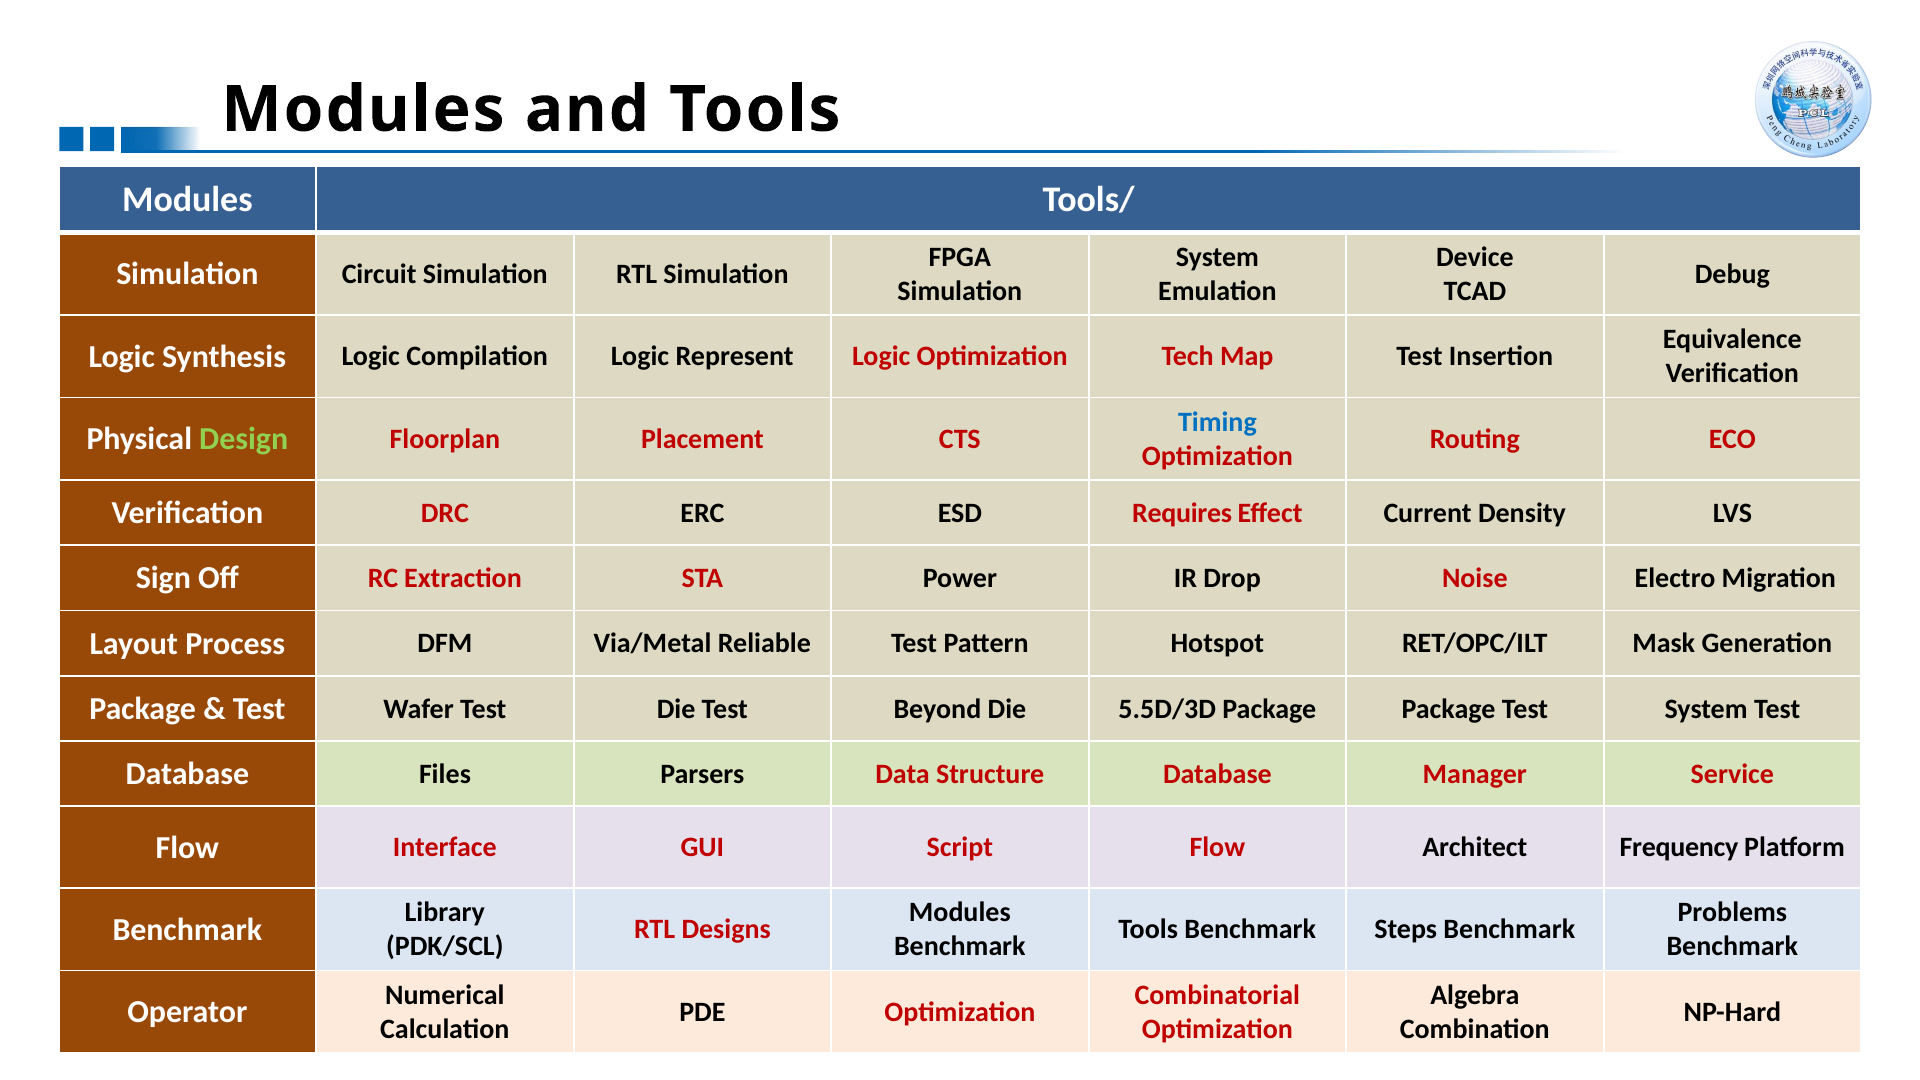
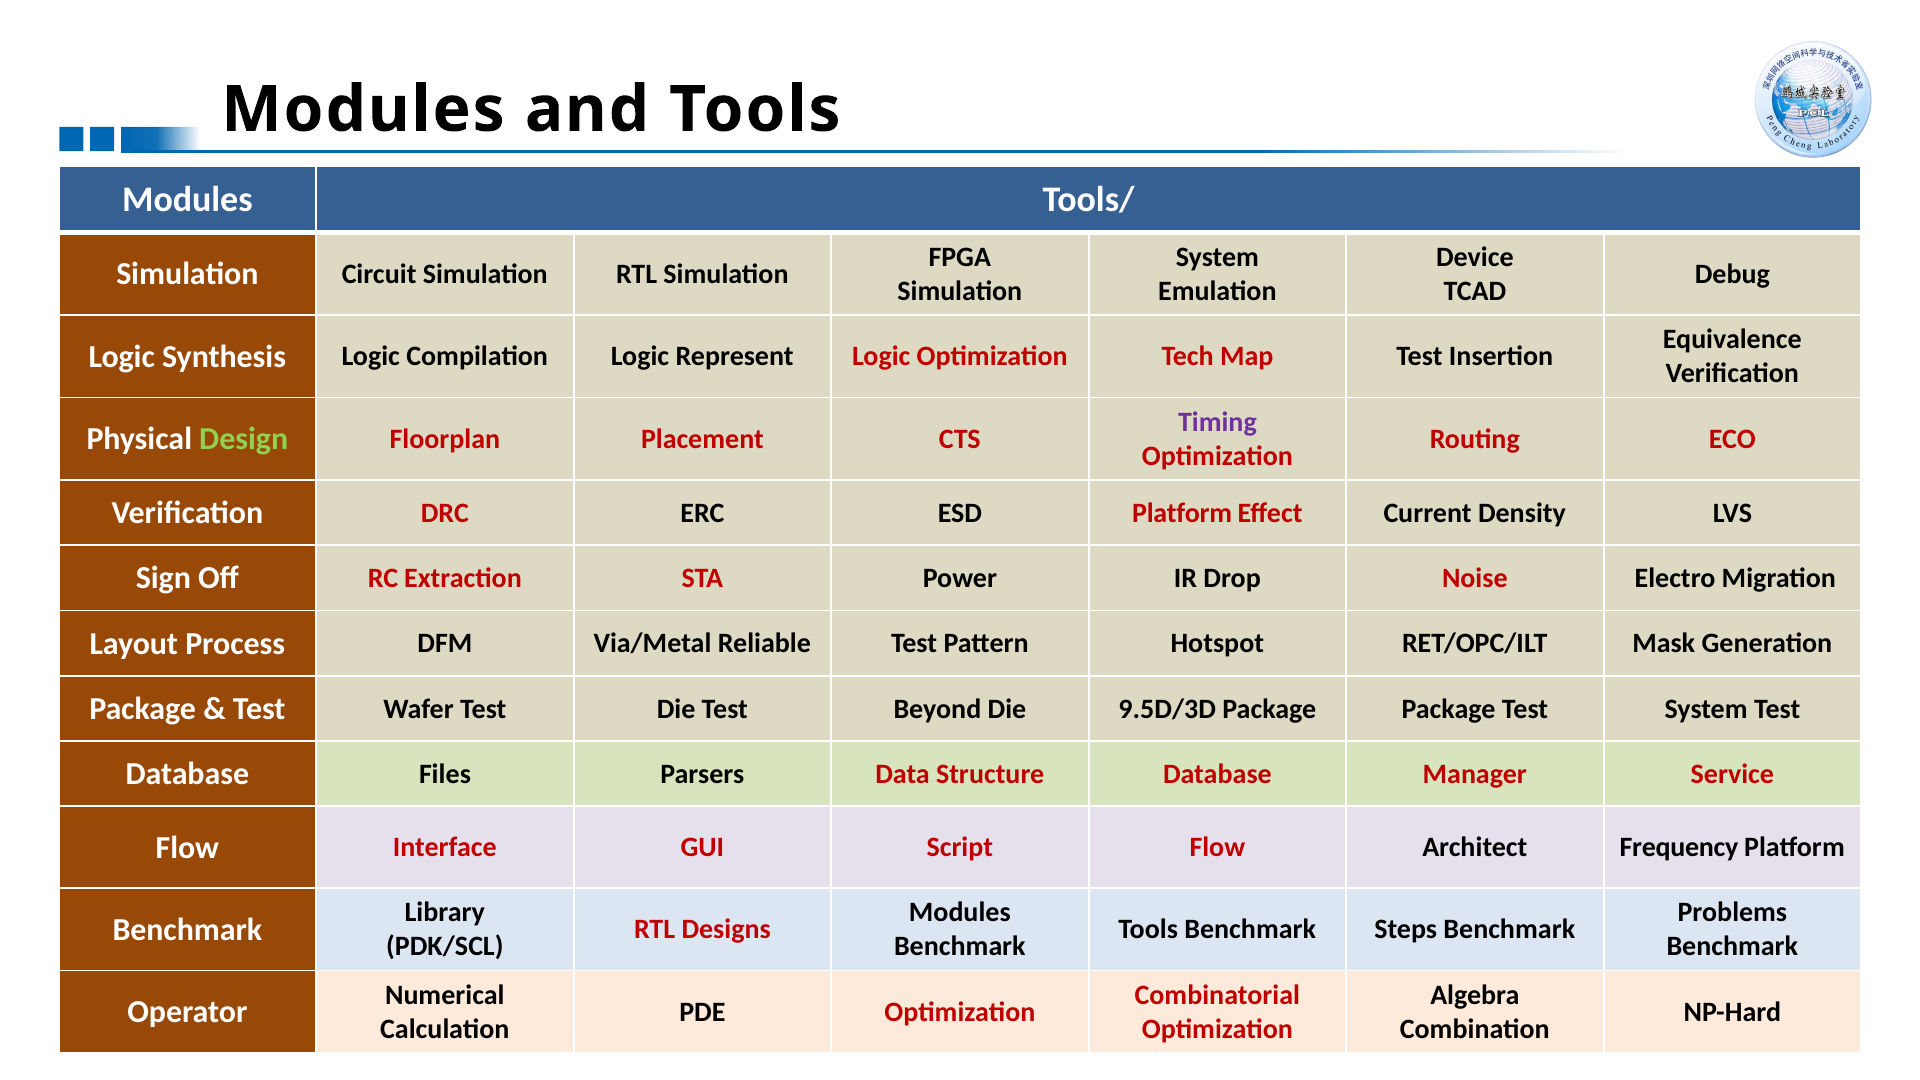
Timing colour: blue -> purple
ESD Requires: Requires -> Platform
5.5D/3D: 5.5D/3D -> 9.5D/3D
